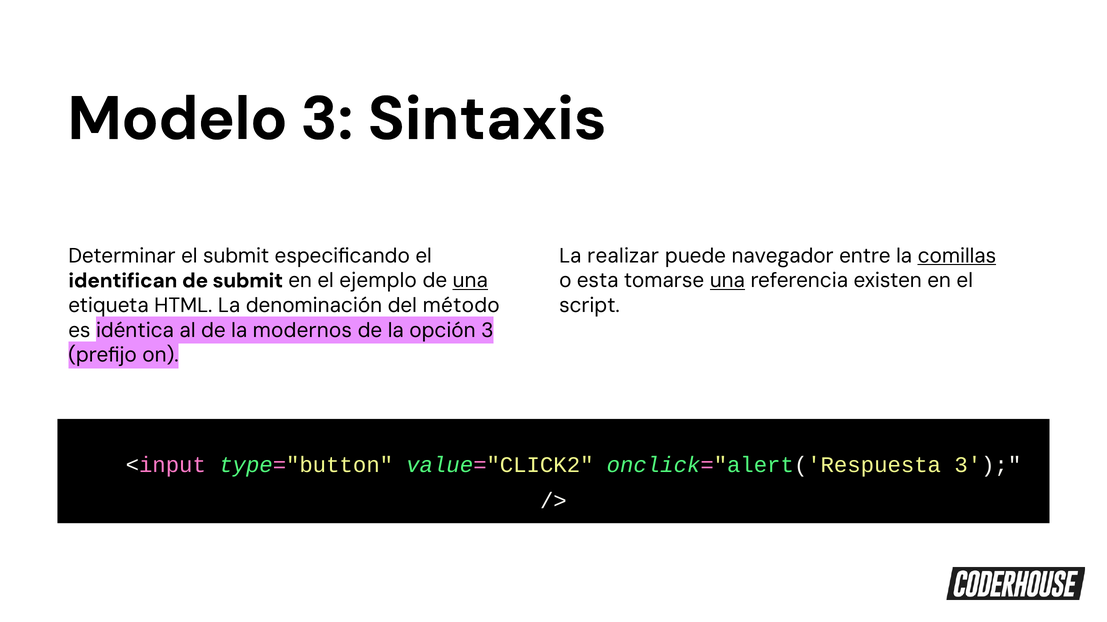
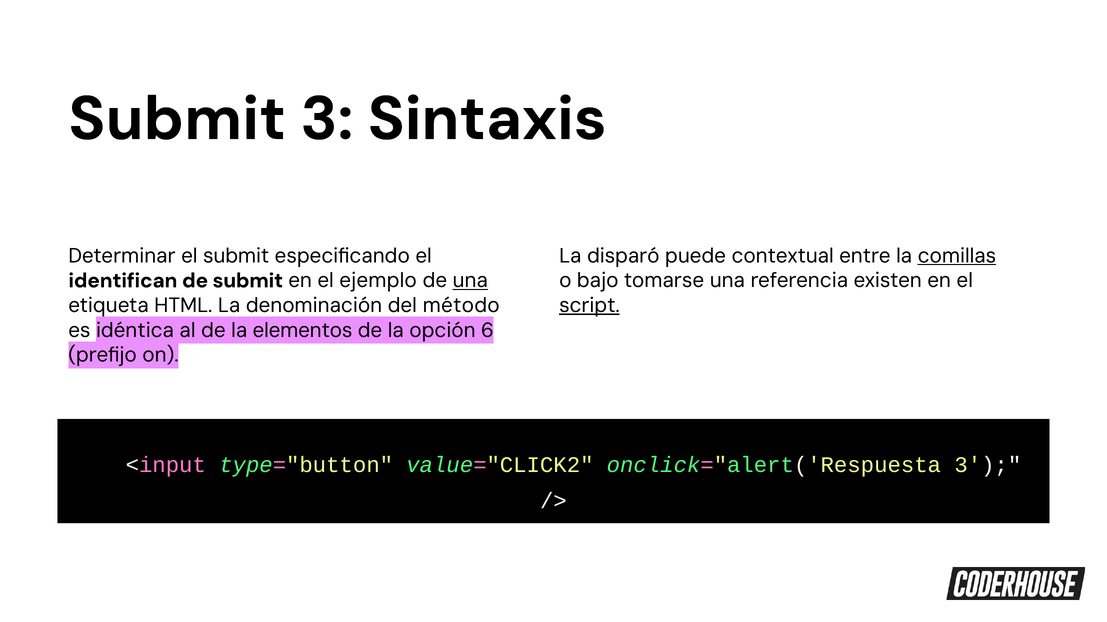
Modelo at (178, 119): Modelo -> Submit
realizar: realizar -> disparó
navegador: navegador -> contextual
esta: esta -> bajo
una at (727, 281) underline: present -> none
script underline: none -> present
modernos: modernos -> elementos
opción 3: 3 -> 6
